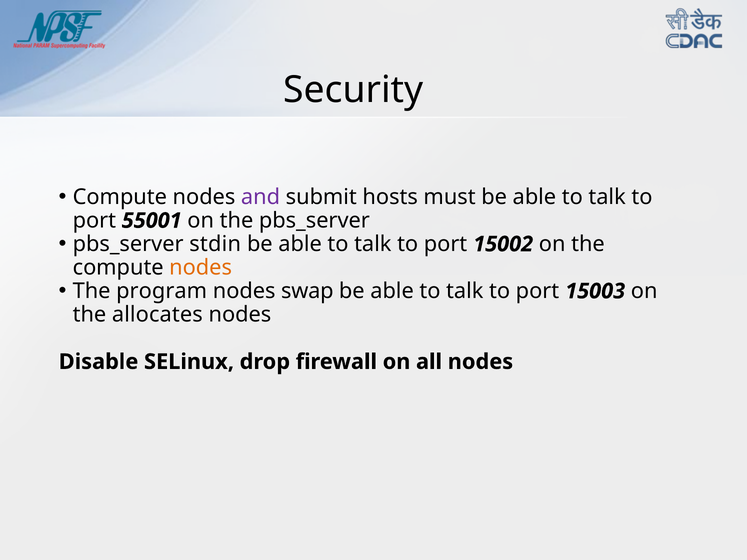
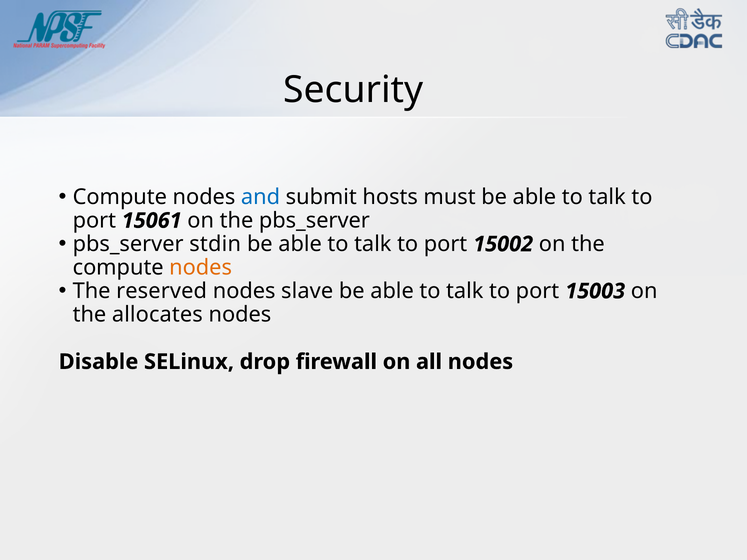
and colour: purple -> blue
55001: 55001 -> 15061
program: program -> reserved
swap: swap -> slave
